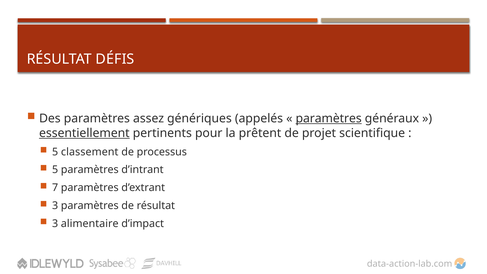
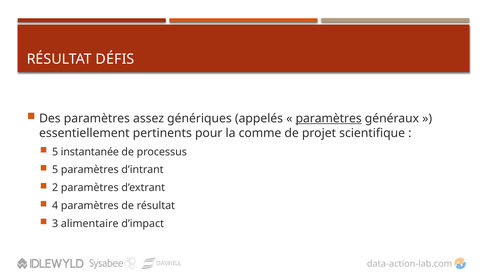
essentiellement underline: present -> none
prêtent: prêtent -> comme
classement: classement -> instantanée
7: 7 -> 2
3 at (55, 206): 3 -> 4
